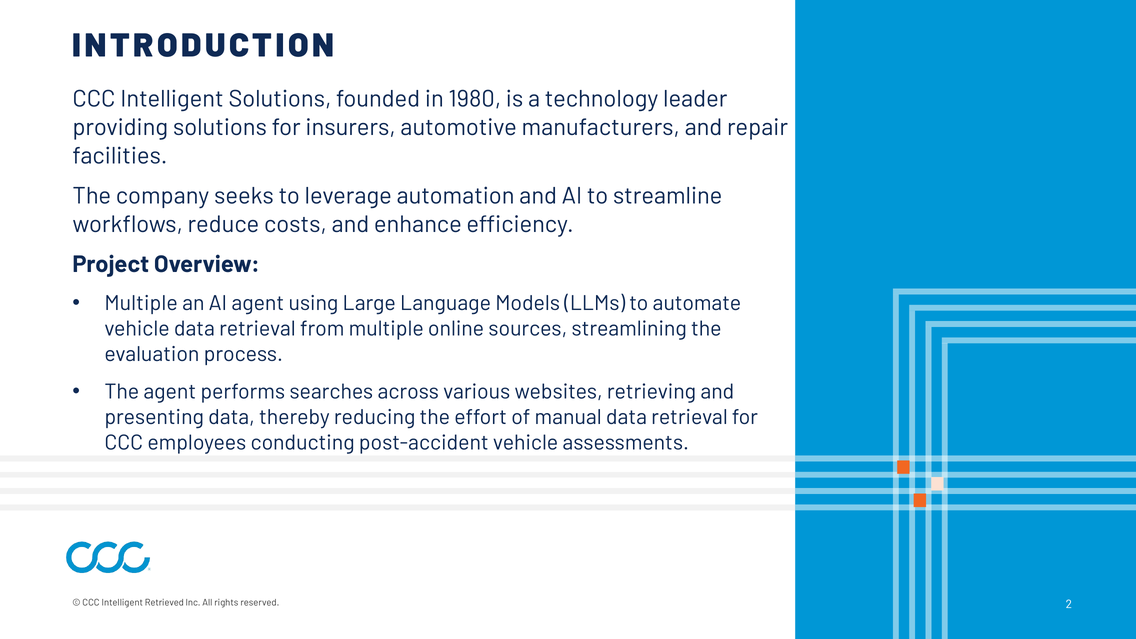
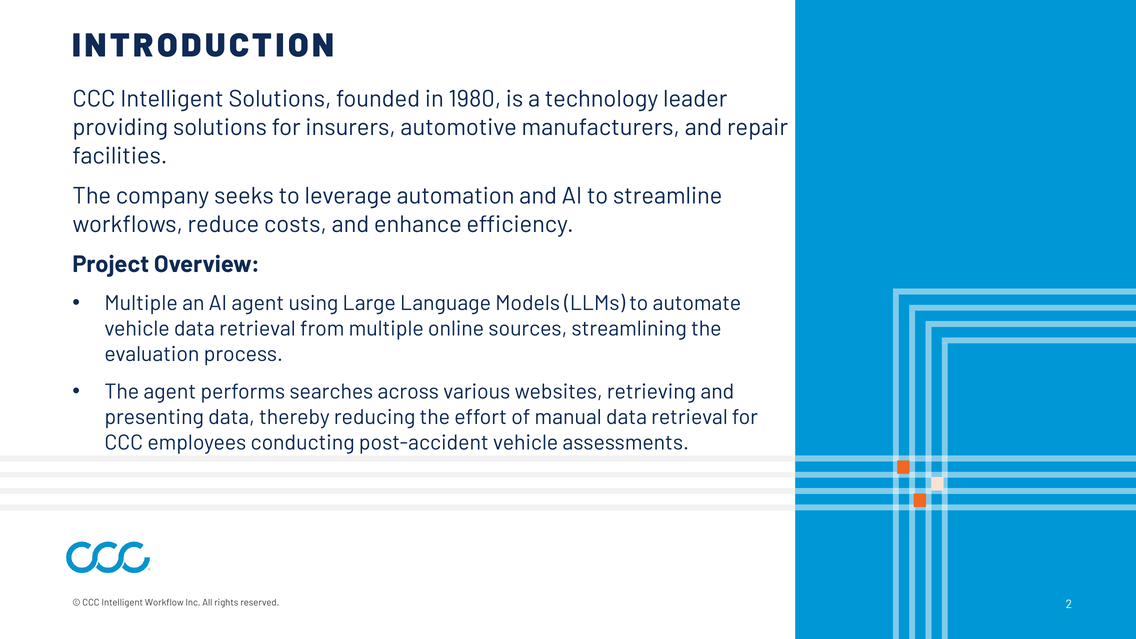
Retrieved: Retrieved -> Workflow
